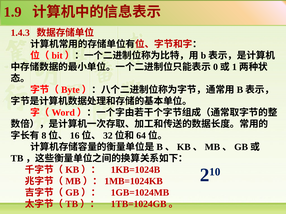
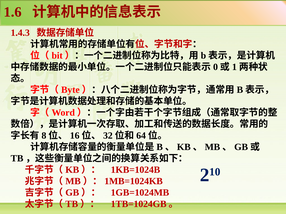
1.9: 1.9 -> 1.6
